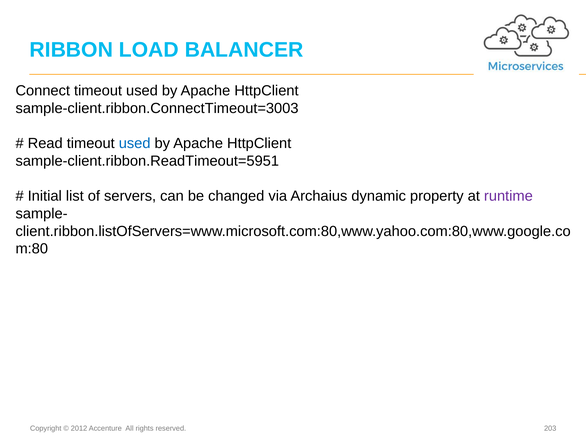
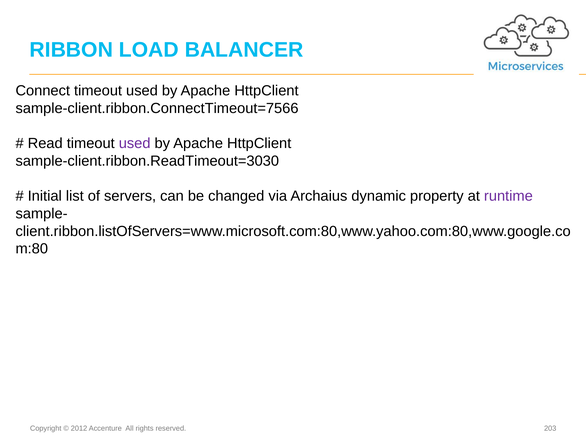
sample-client.ribbon.ConnectTimeout=3003: sample-client.ribbon.ConnectTimeout=3003 -> sample-client.ribbon.ConnectTimeout=7566
used at (135, 144) colour: blue -> purple
sample-client.ribbon.ReadTimeout=5951: sample-client.ribbon.ReadTimeout=5951 -> sample-client.ribbon.ReadTimeout=3030
